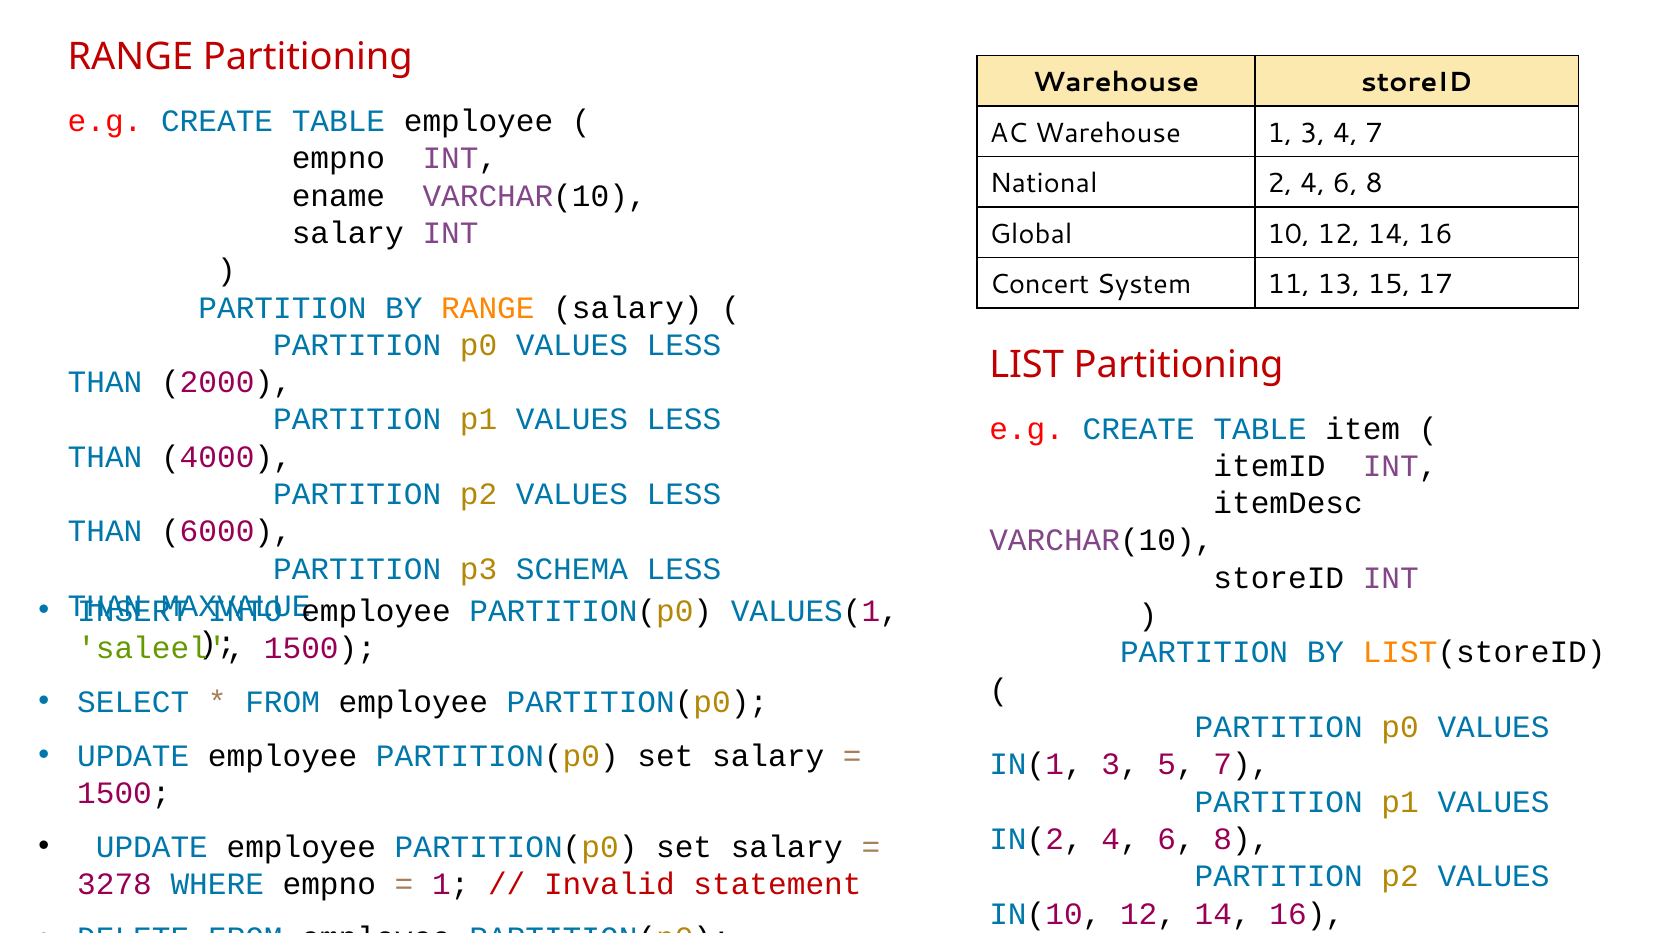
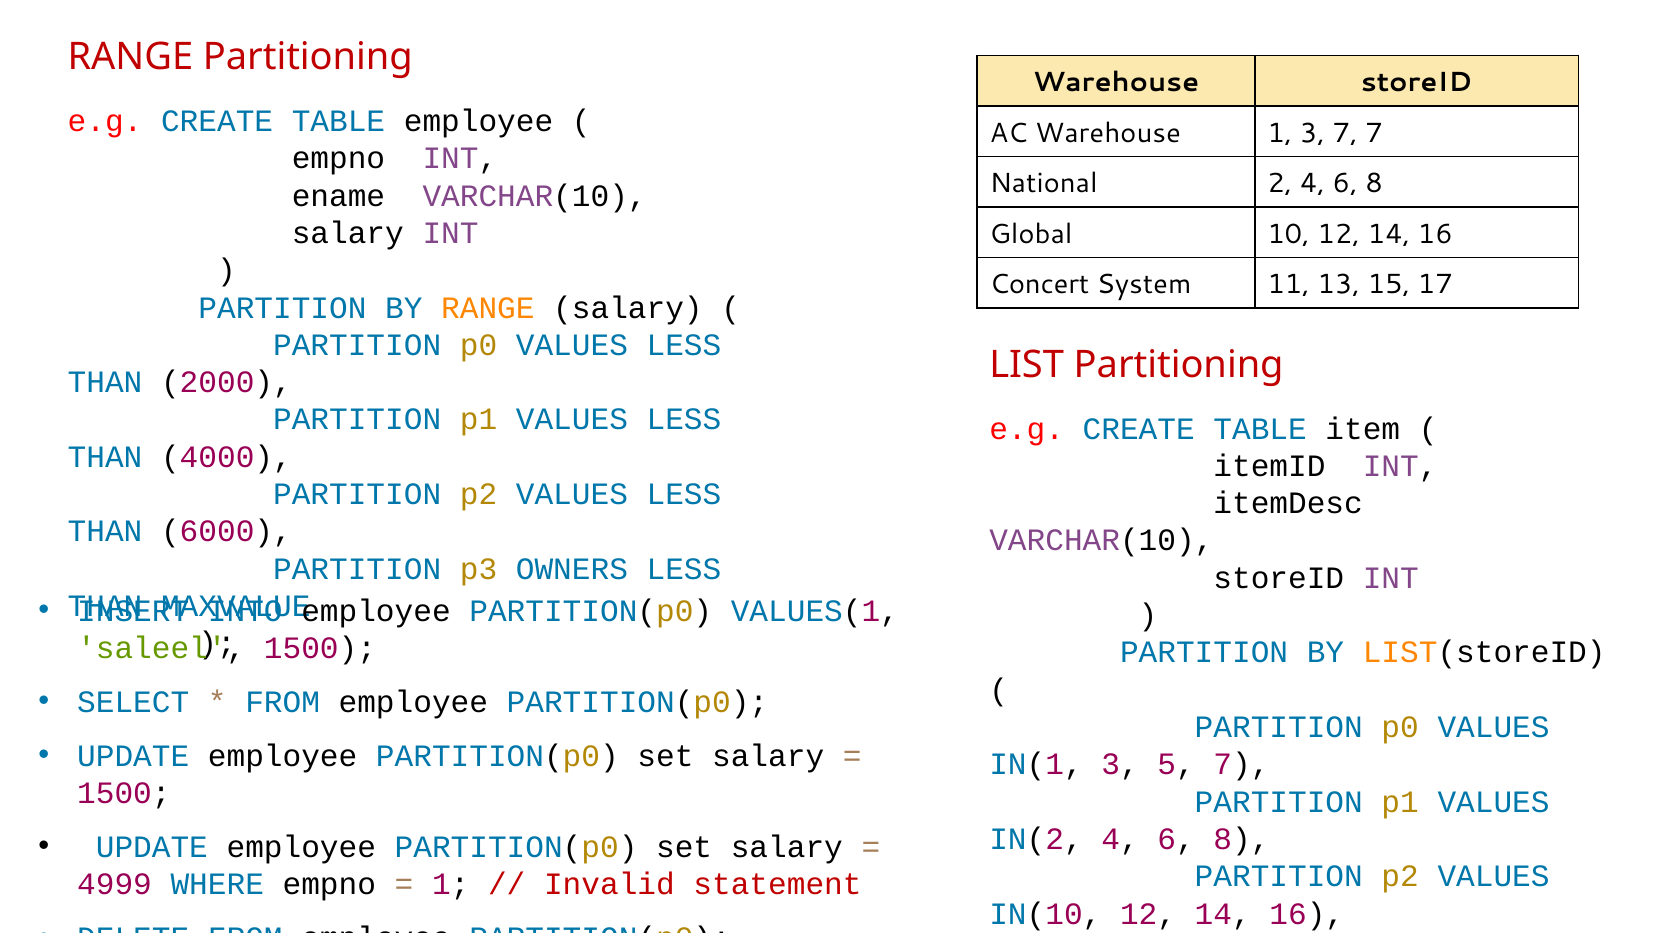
3 4: 4 -> 7
SCHEMA: SCHEMA -> OWNERS
3278: 3278 -> 4999
